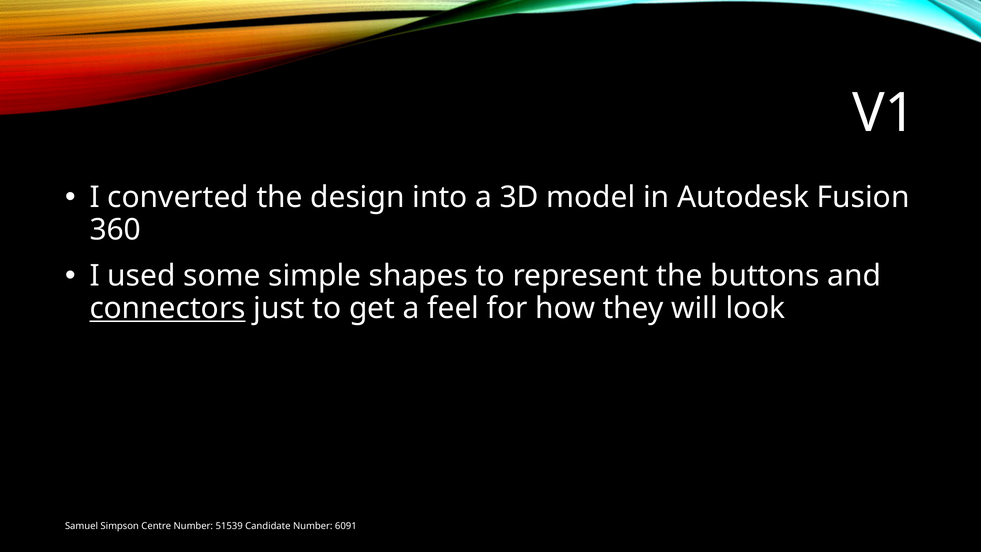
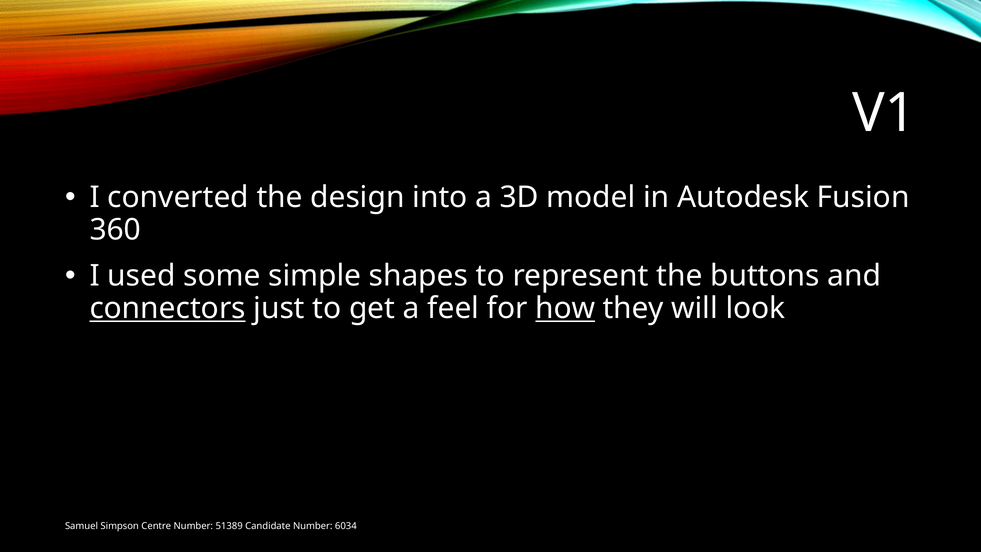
how underline: none -> present
51539: 51539 -> 51389
6091: 6091 -> 6034
